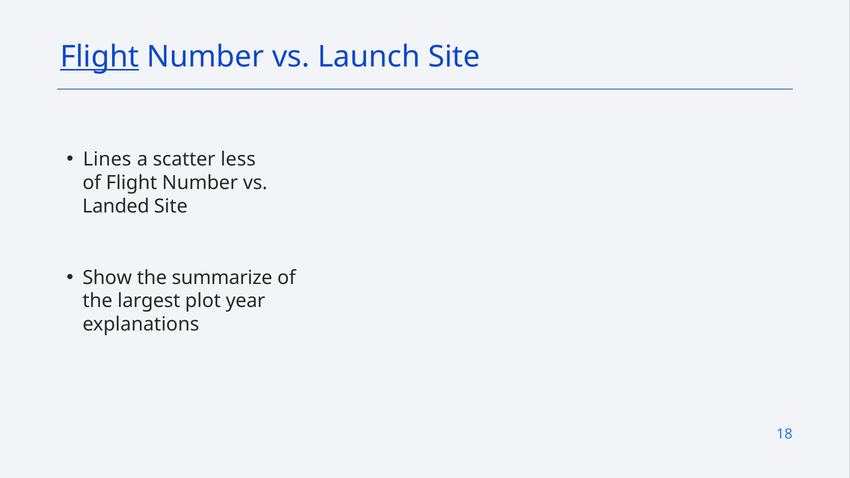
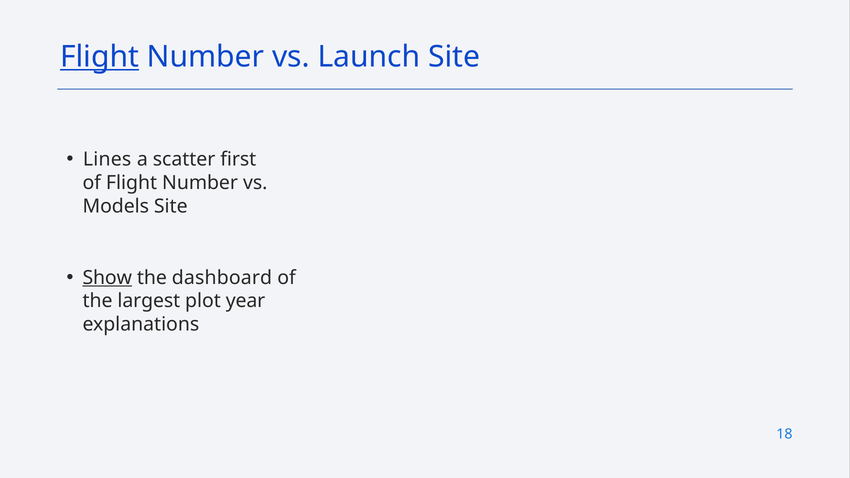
less: less -> first
Landed: Landed -> Models
Show underline: none -> present
summarize: summarize -> dashboard
